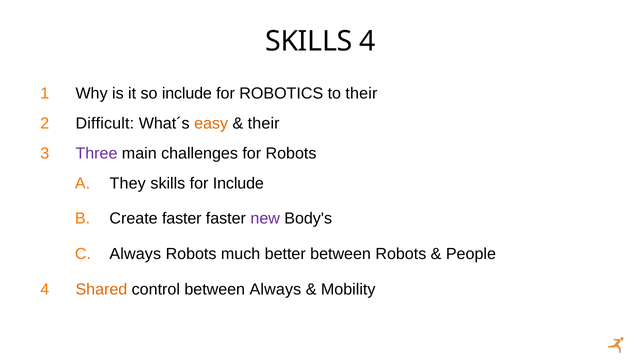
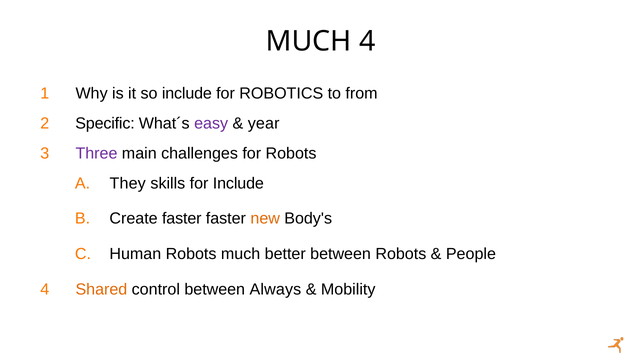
SKILLS at (309, 41): SKILLS -> MUCH
to their: their -> from
Difficult: Difficult -> Specific
easy colour: orange -> purple
their at (264, 124): their -> year
new colour: purple -> orange
Always at (135, 254): Always -> Human
